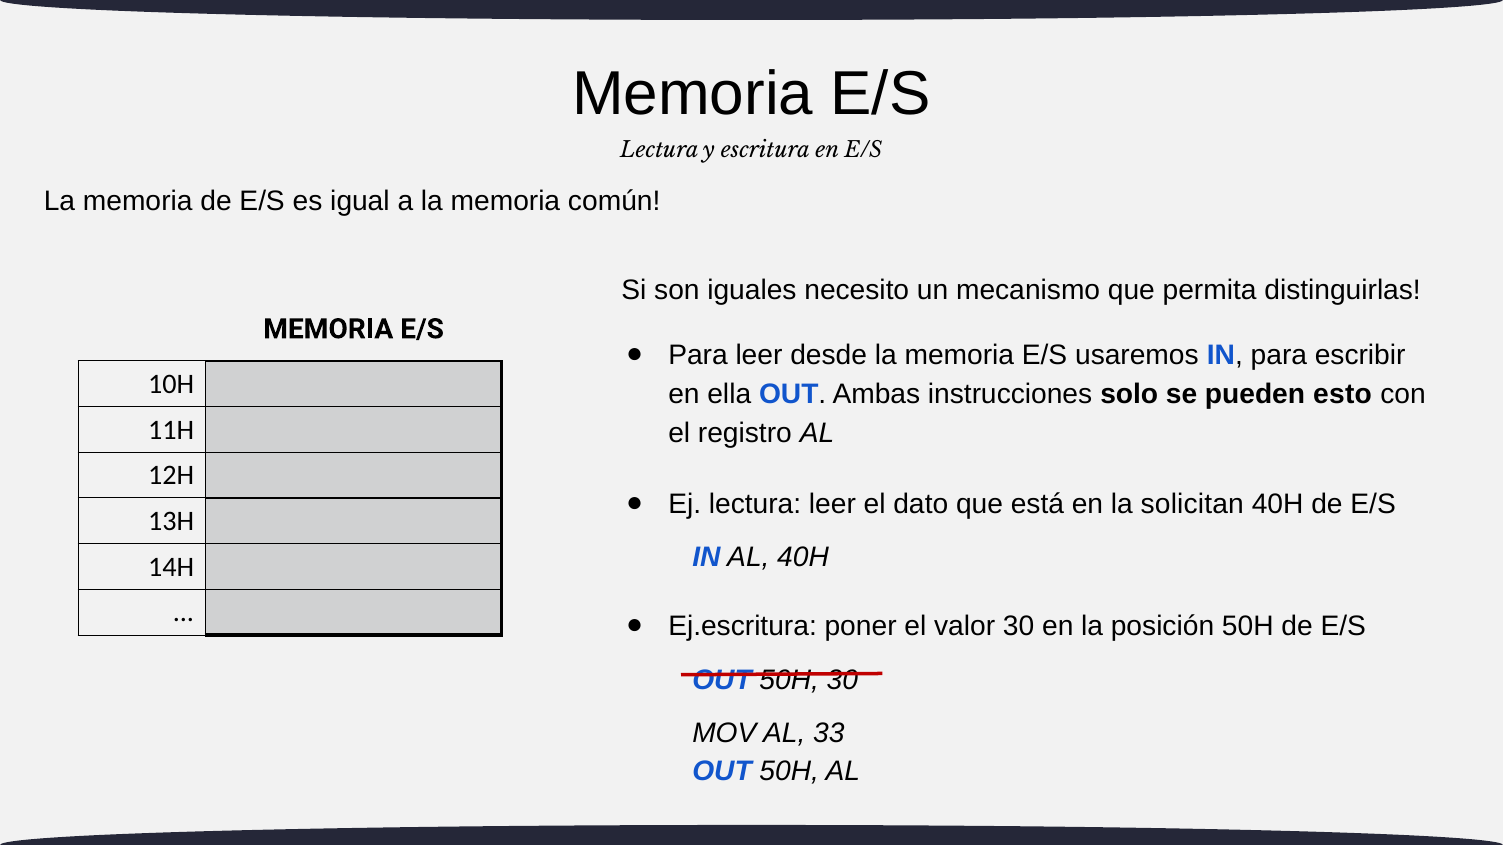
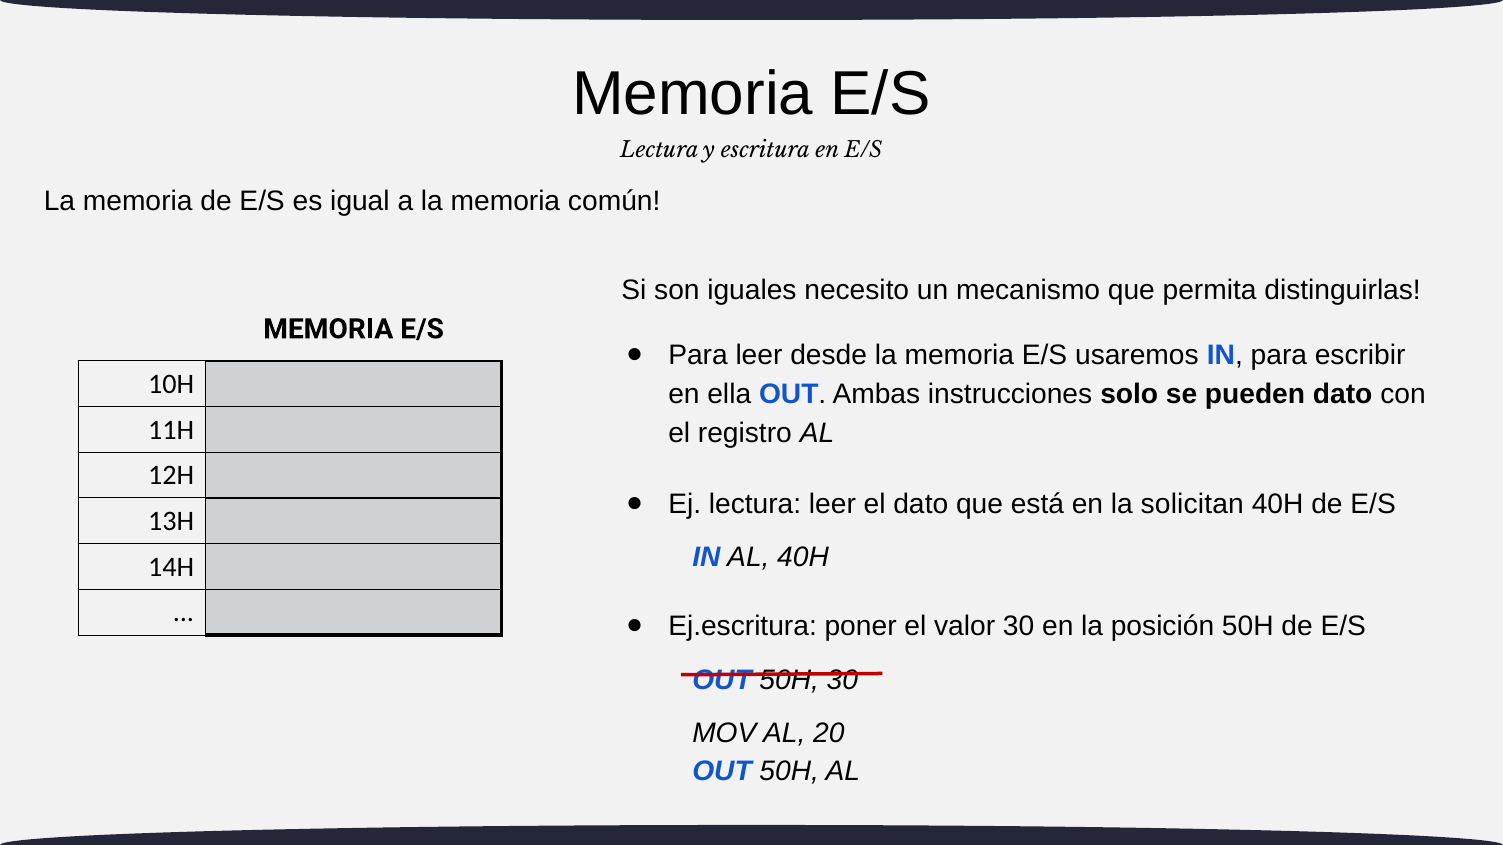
pueden esto: esto -> dato
33: 33 -> 20
